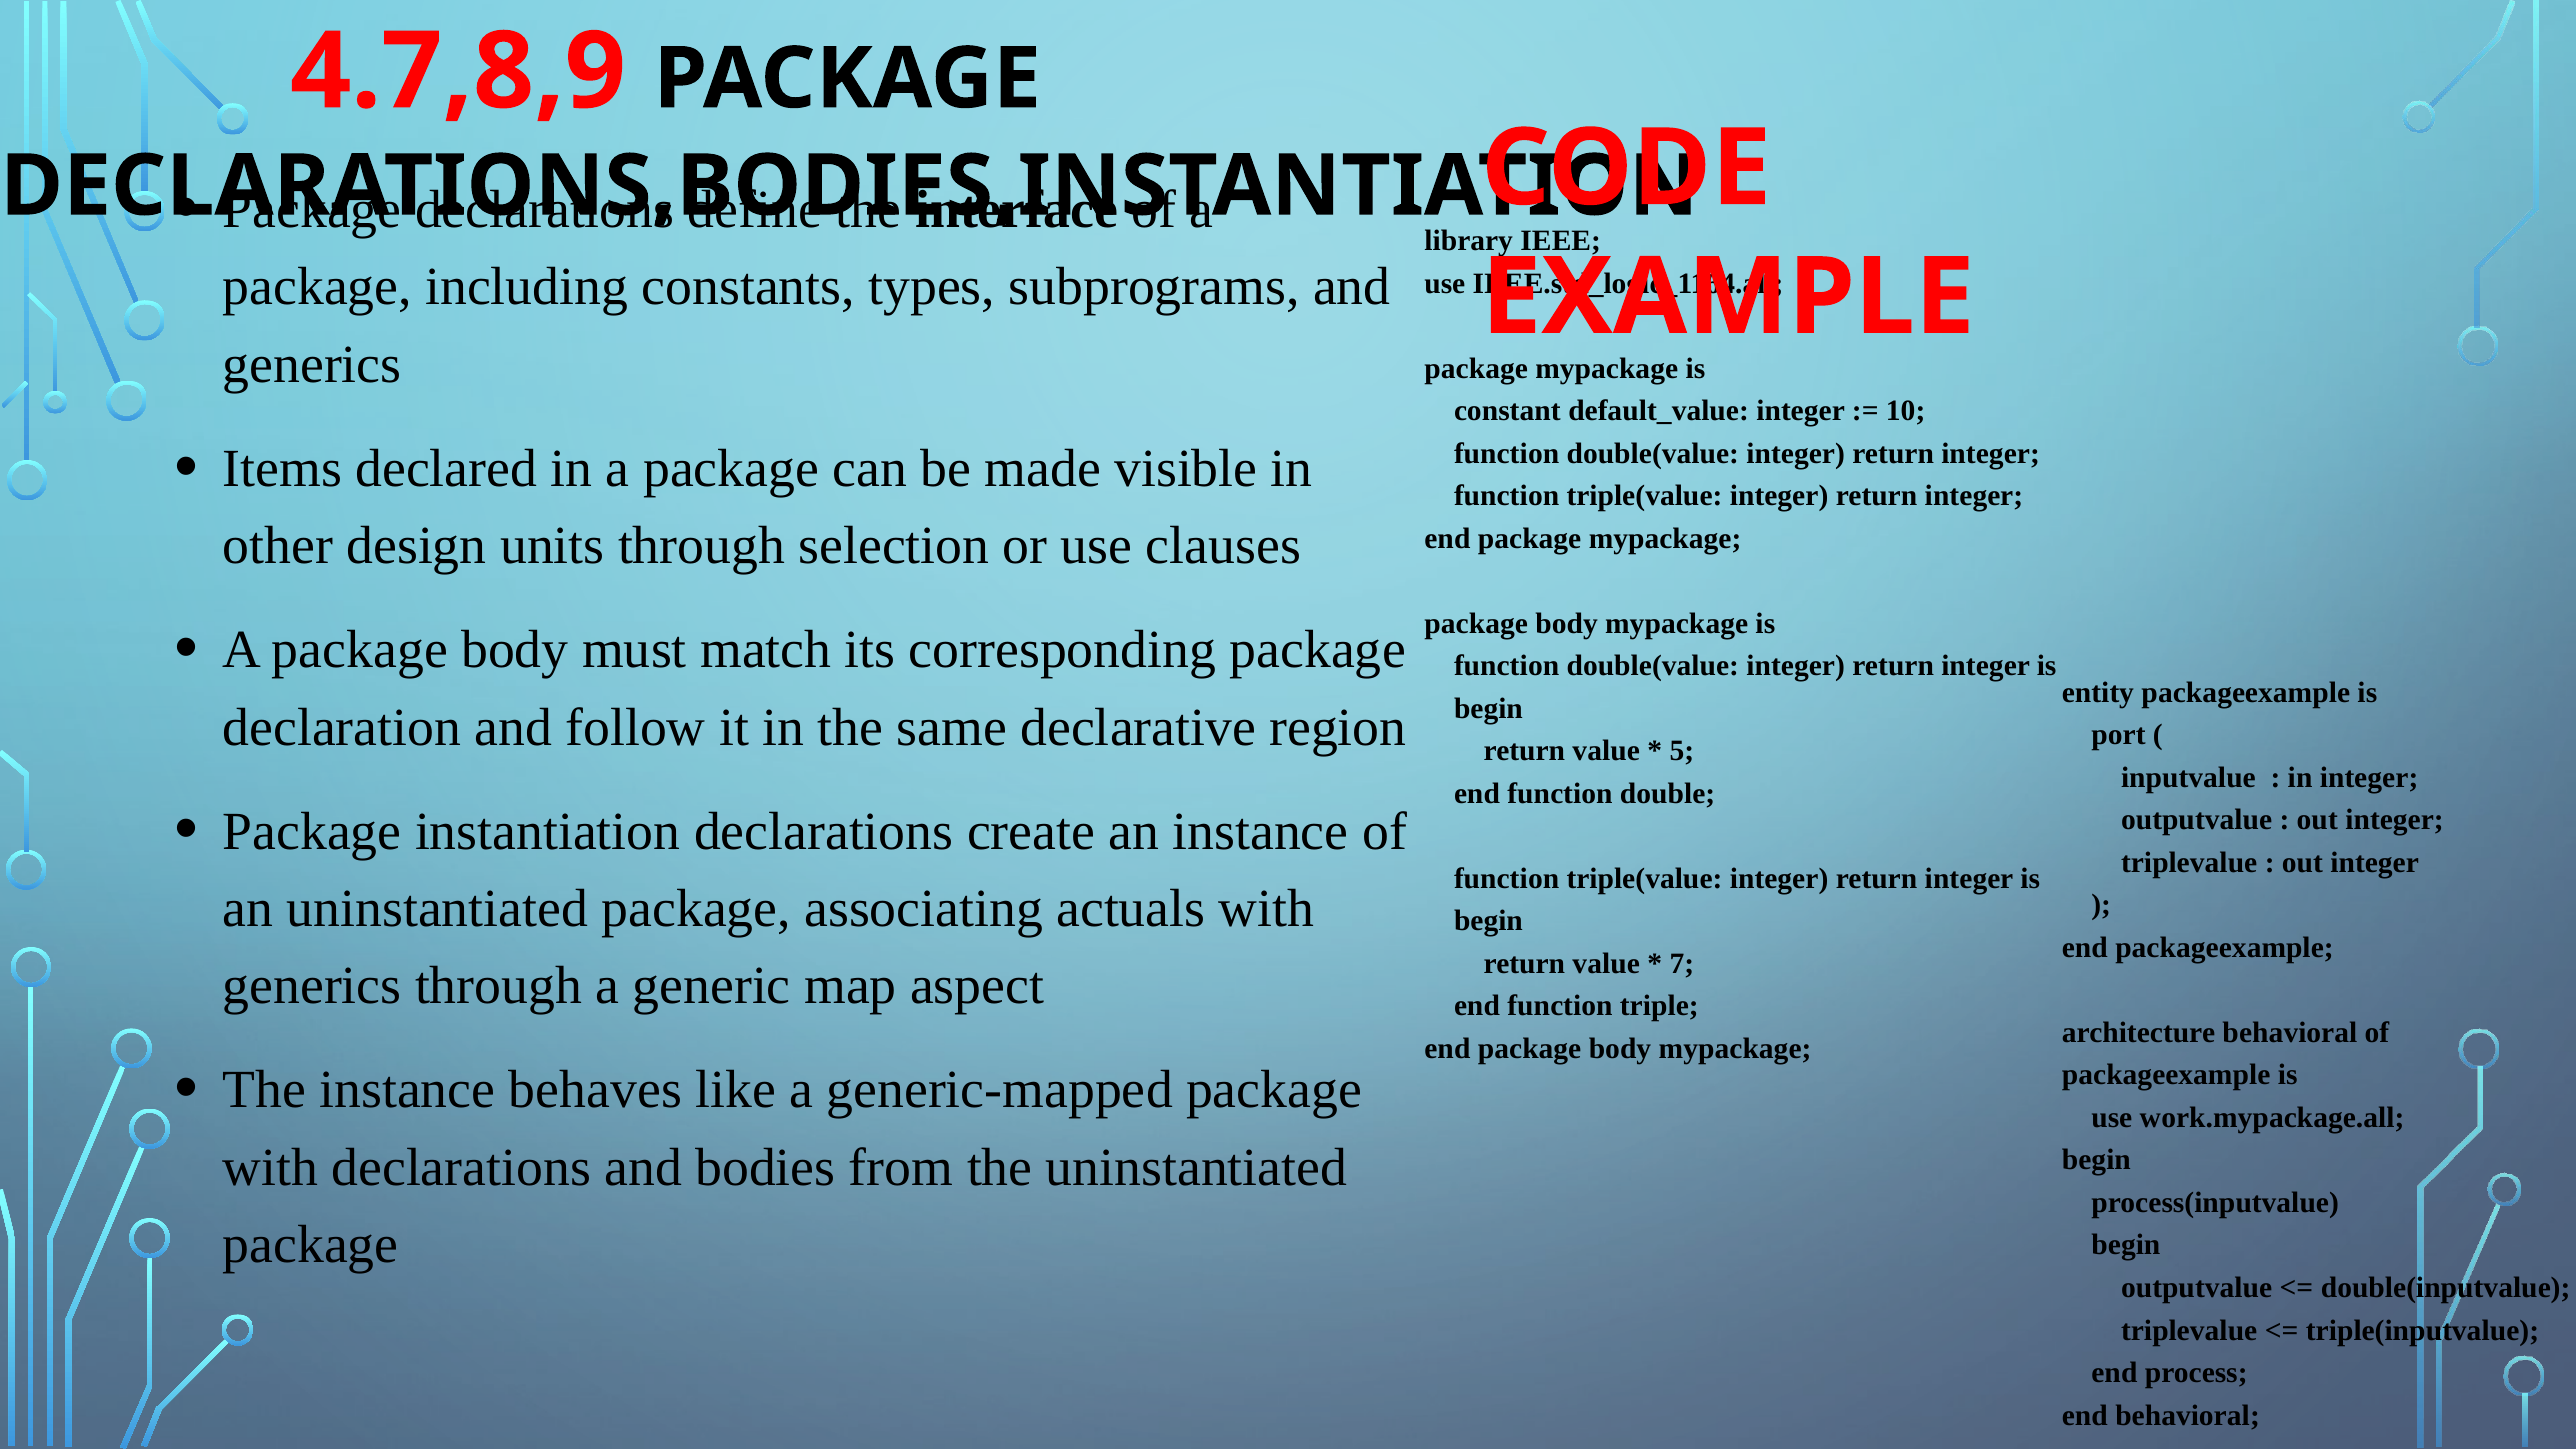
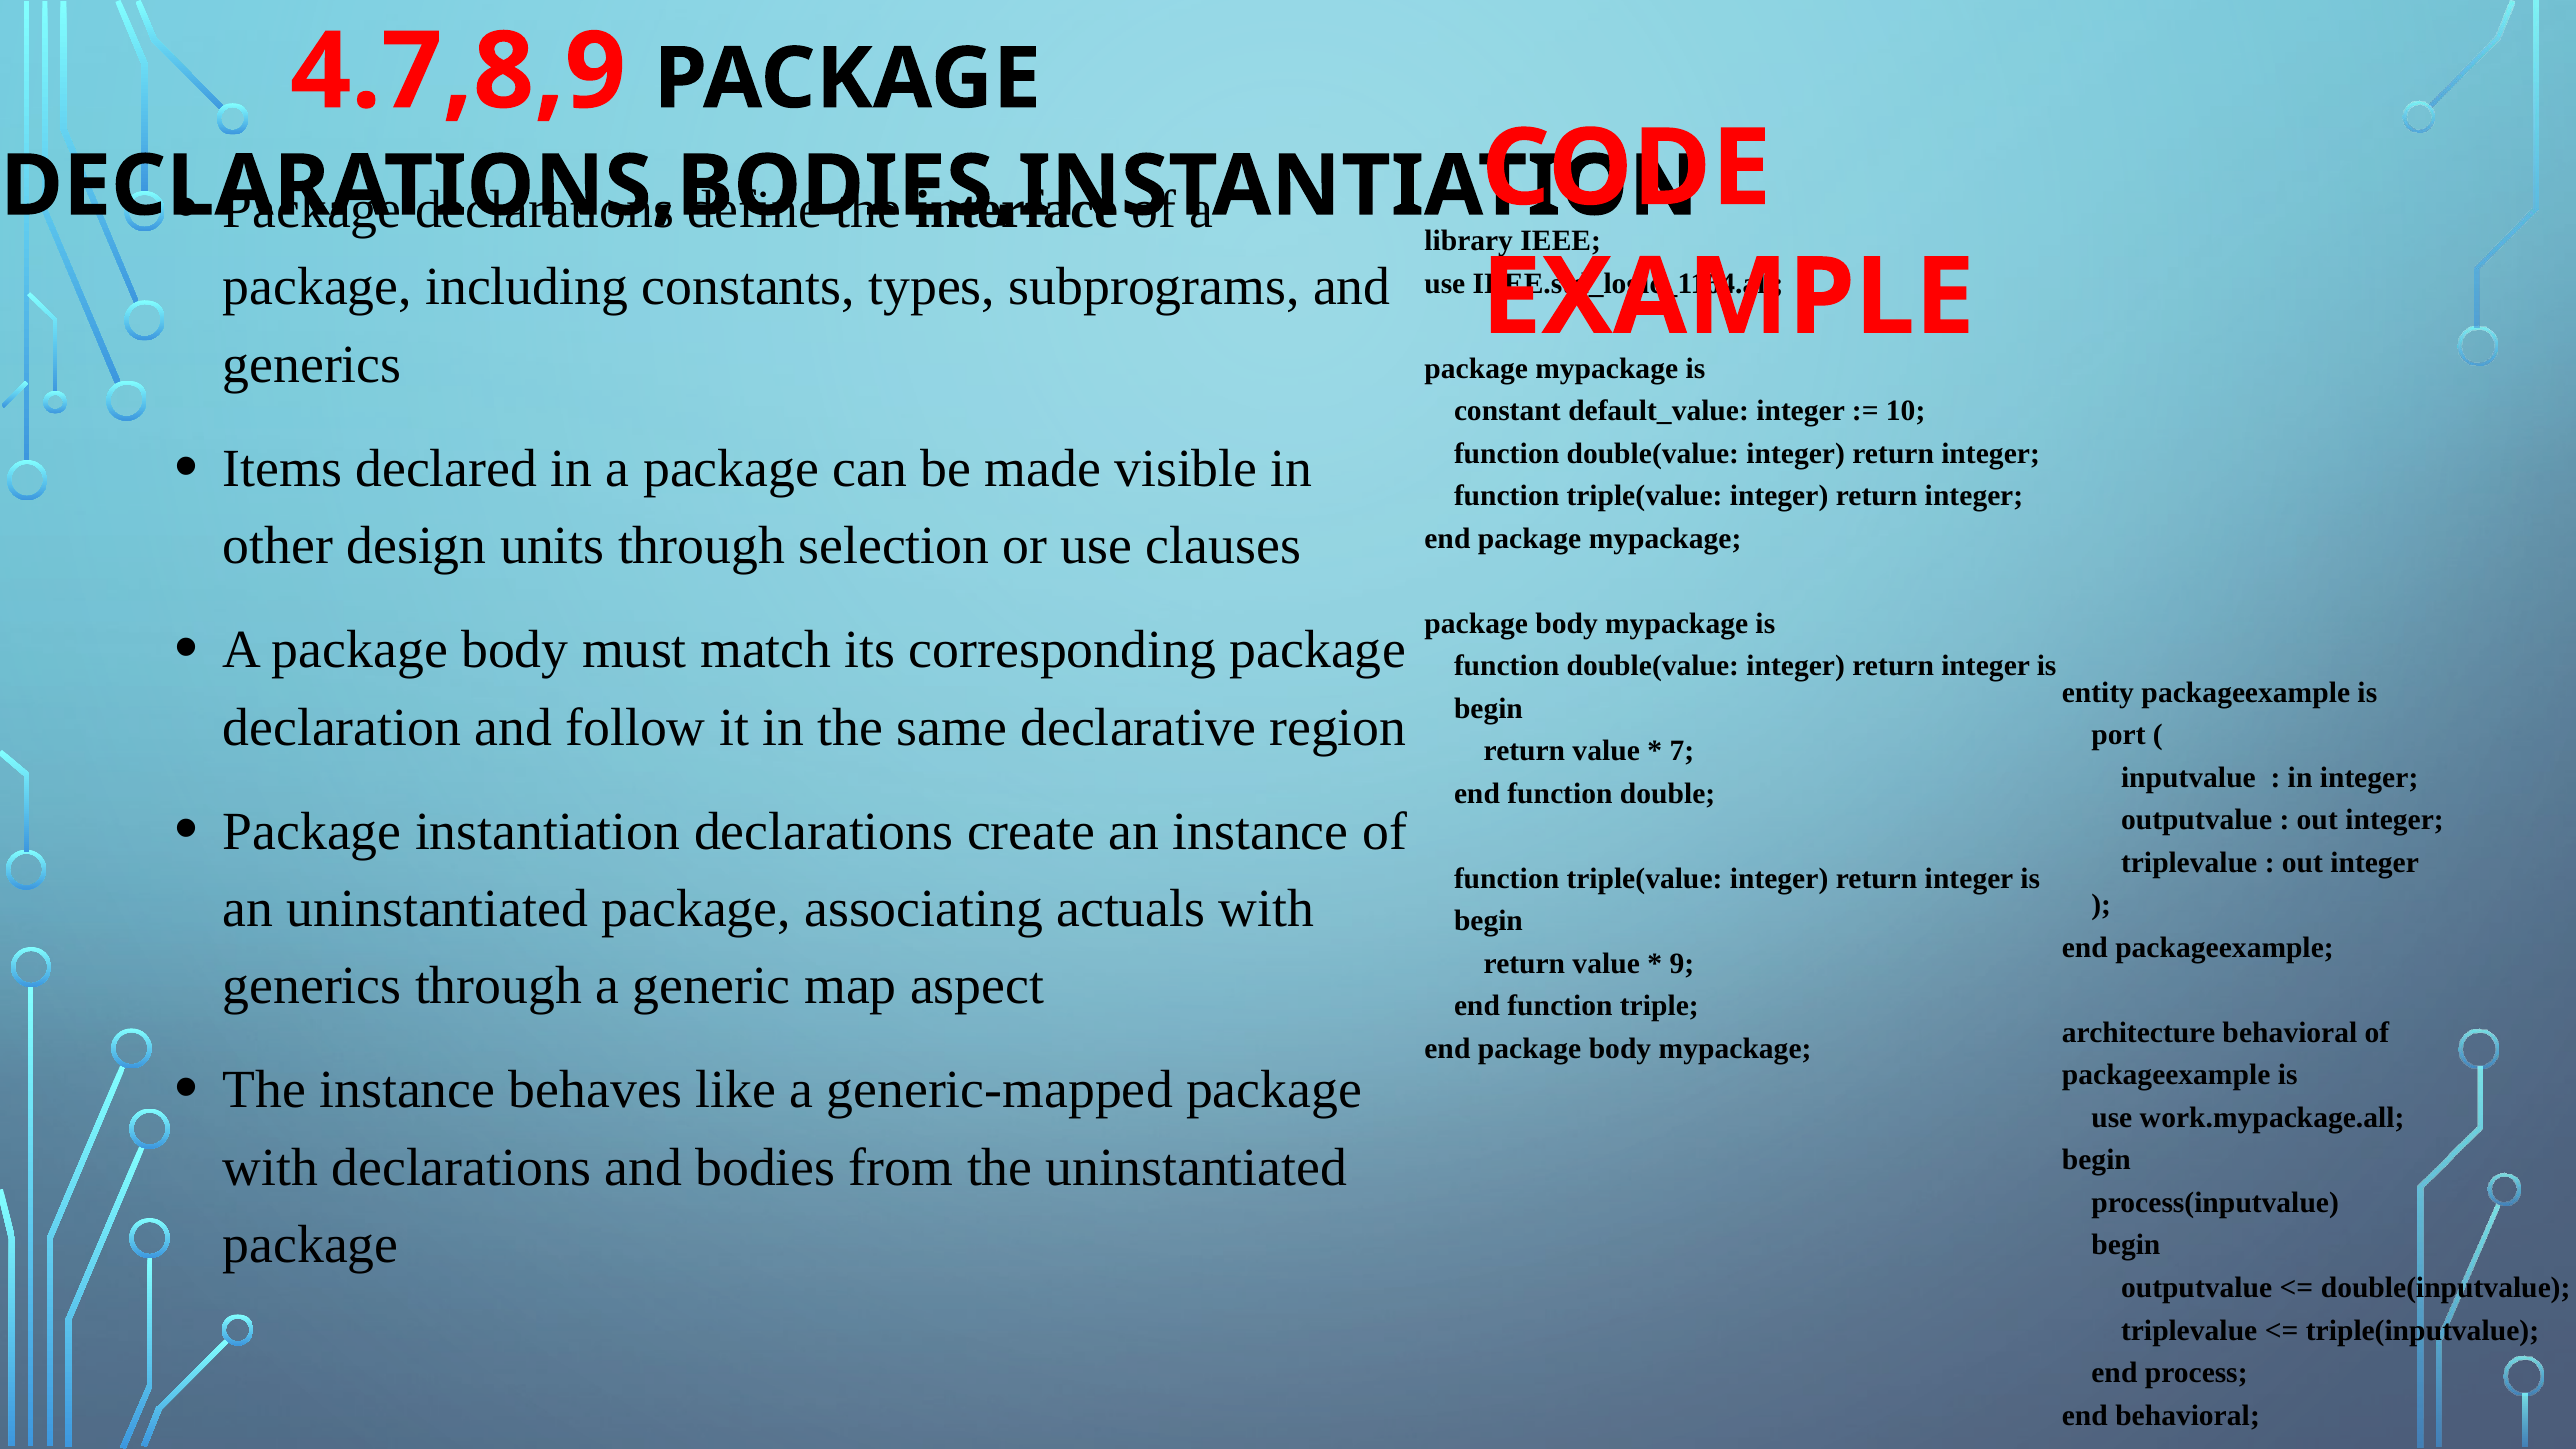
5: 5 -> 7
7: 7 -> 9
